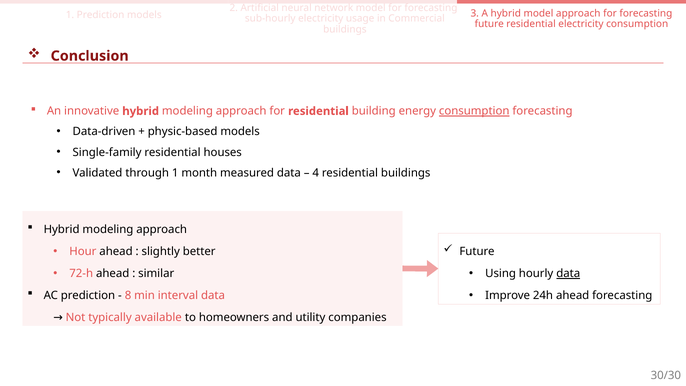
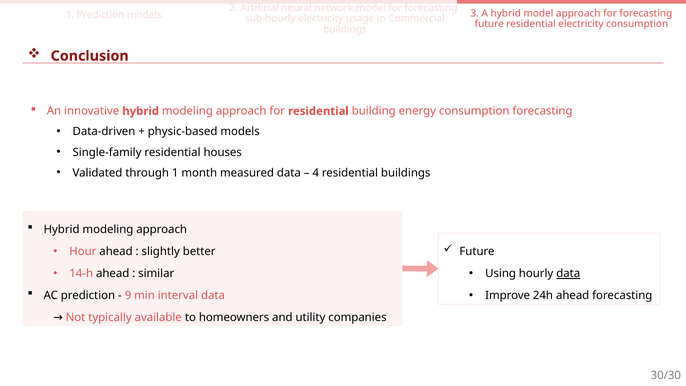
consumption at (474, 111) underline: present -> none
72-h: 72-h -> 14-h
8: 8 -> 9
